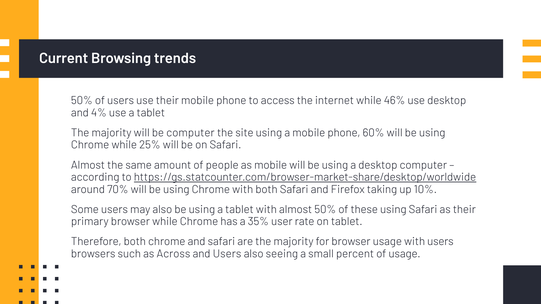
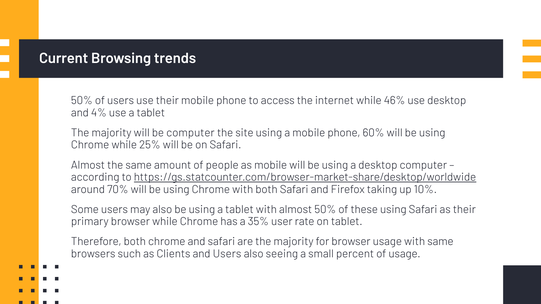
with users: users -> same
Across: Across -> Clients
